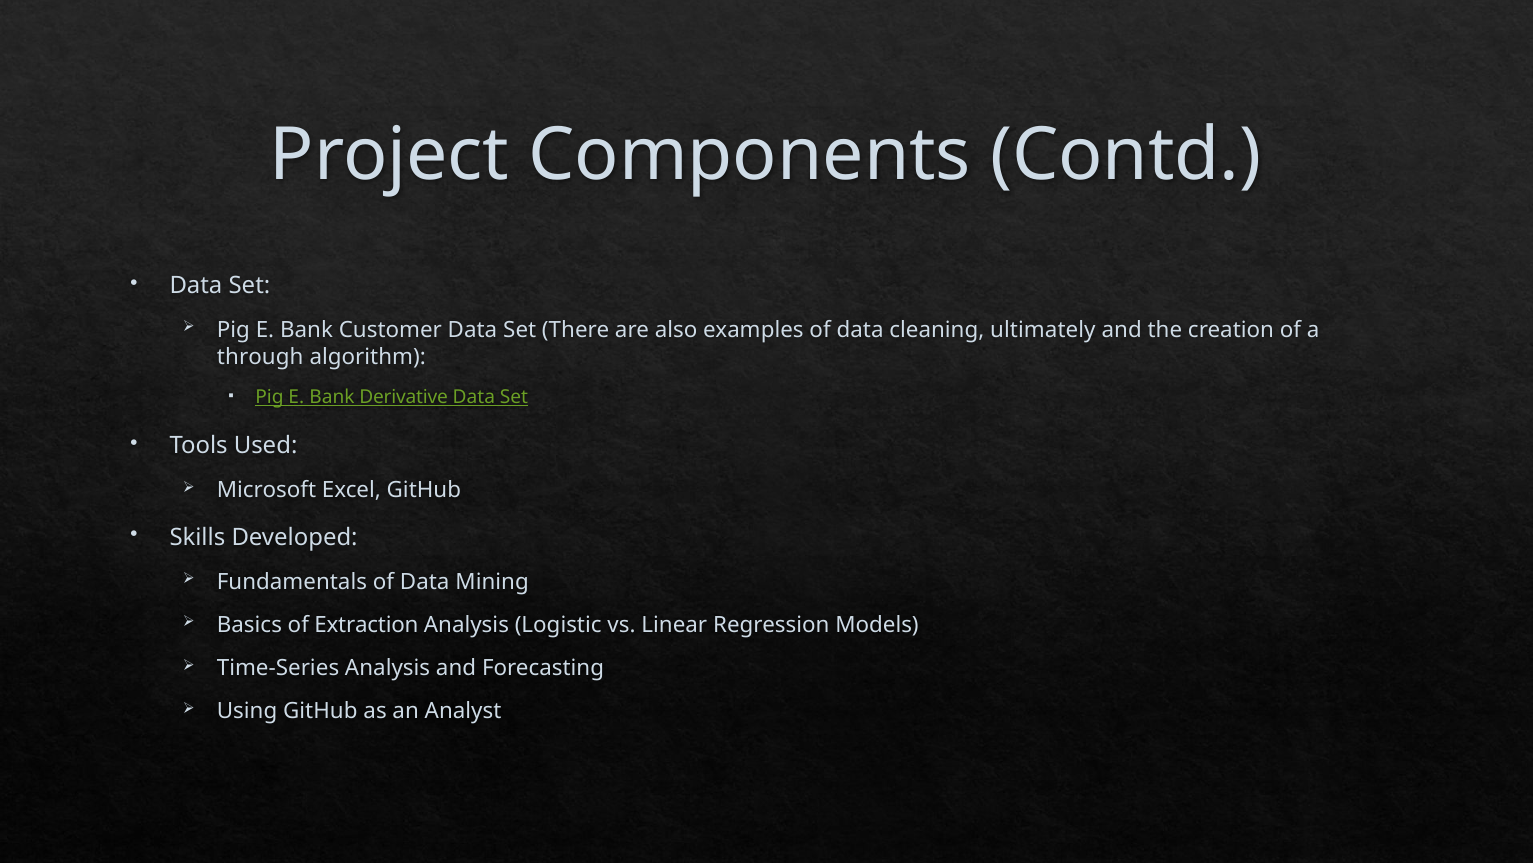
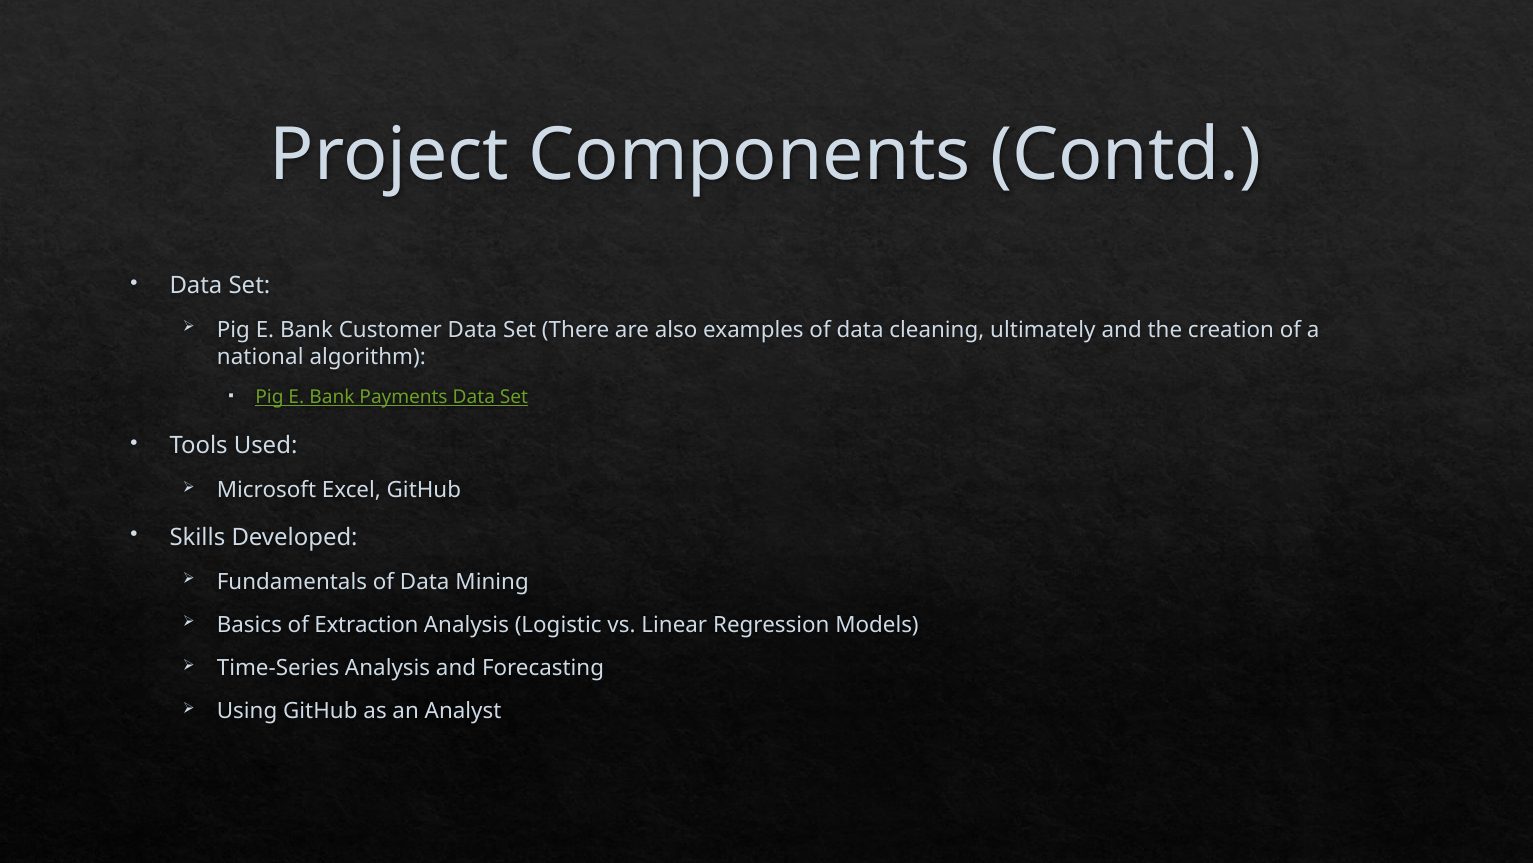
through: through -> national
Derivative: Derivative -> Payments
